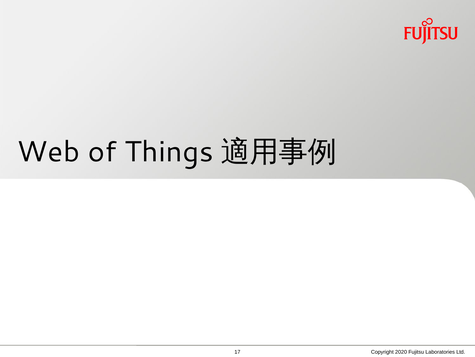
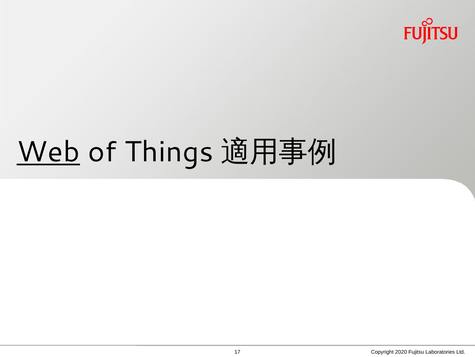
Web underline: none -> present
